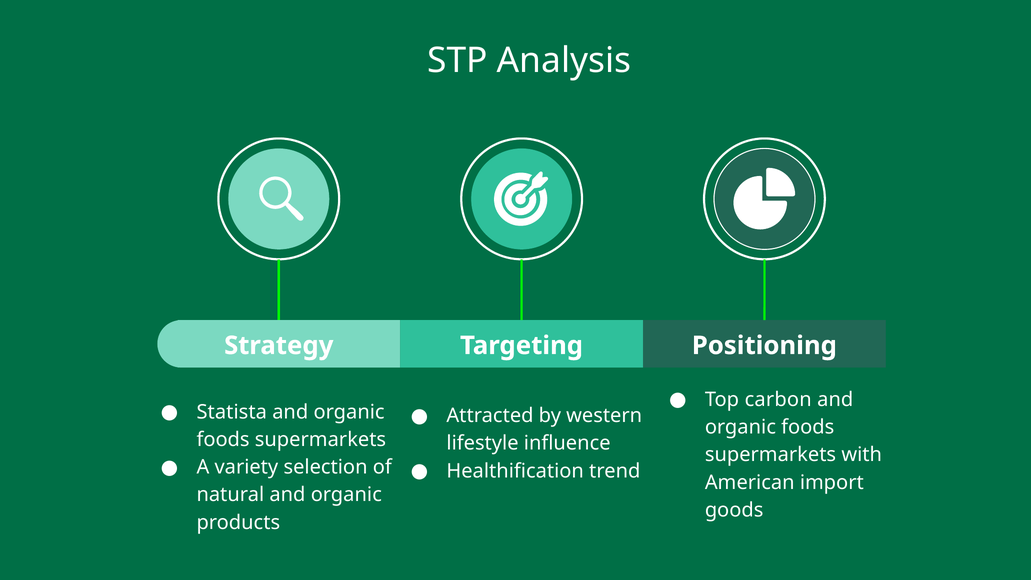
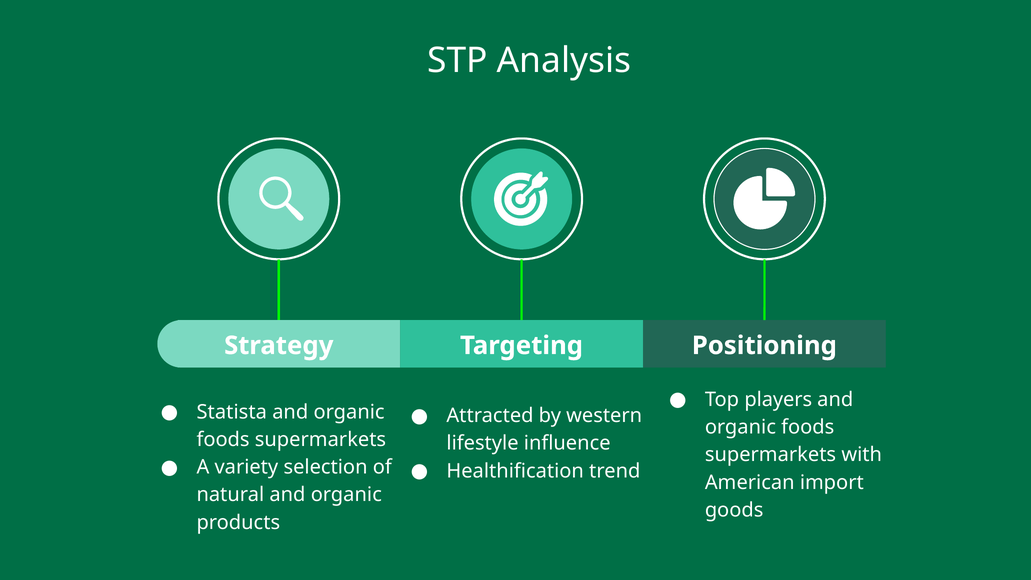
carbon: carbon -> players
